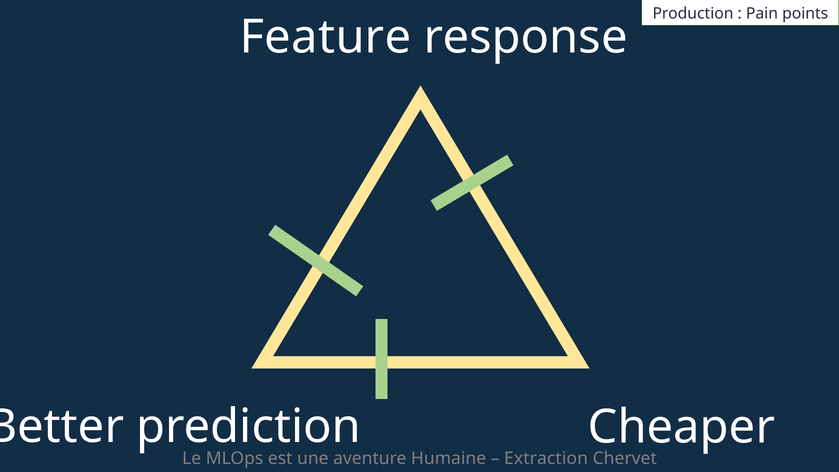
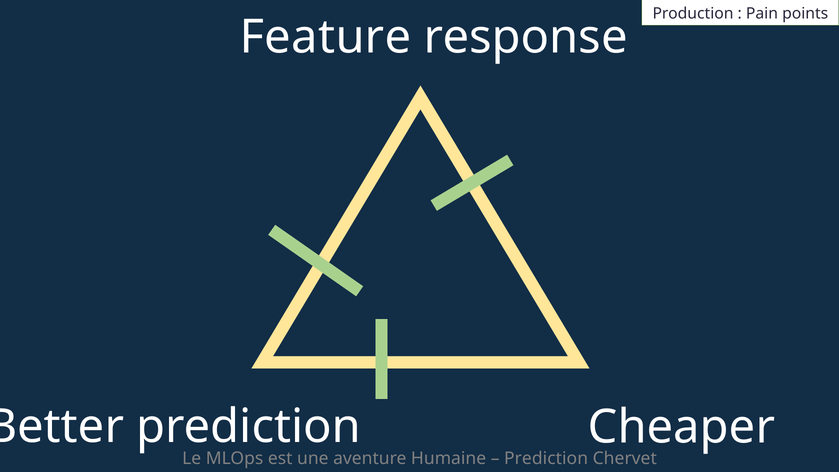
Extraction at (546, 458): Extraction -> Prediction
